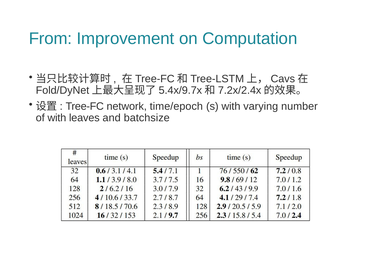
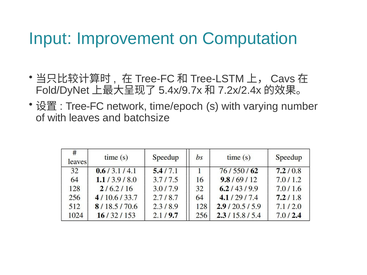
From: From -> Input
